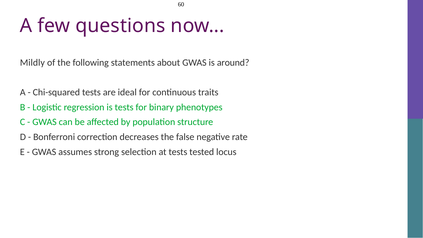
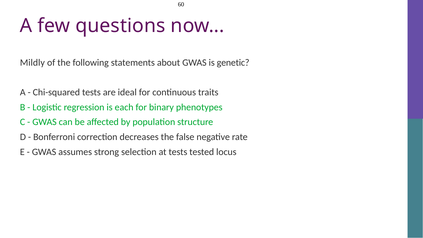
around: around -> genetic
is tests: tests -> each
